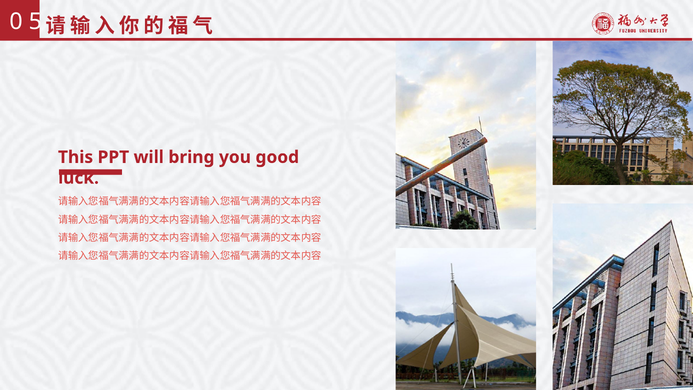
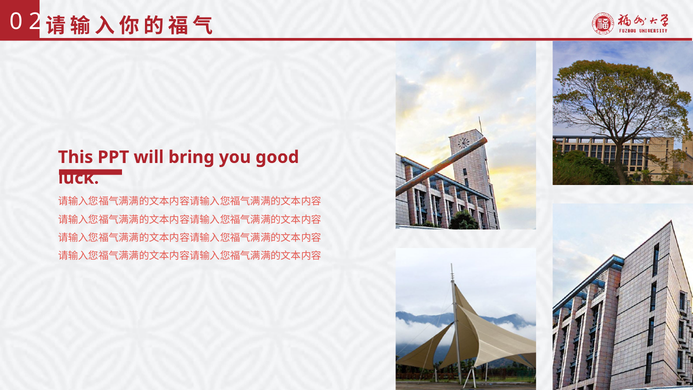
5: 5 -> 2
